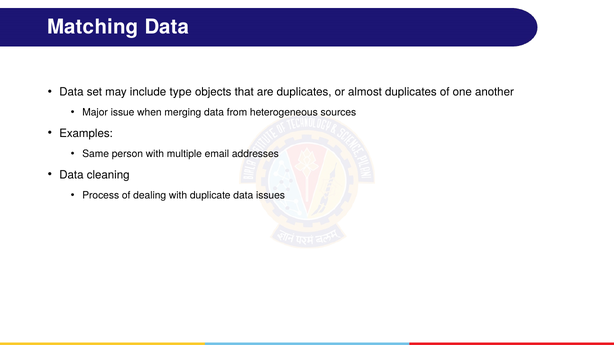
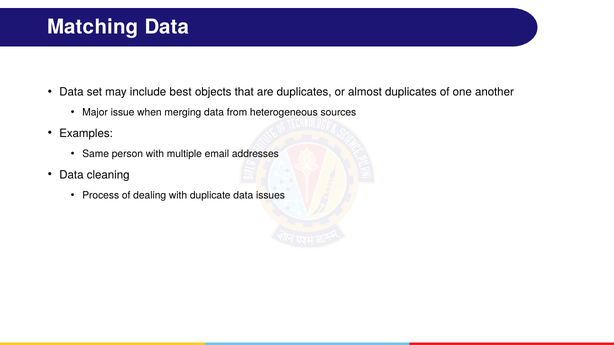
type: type -> best
